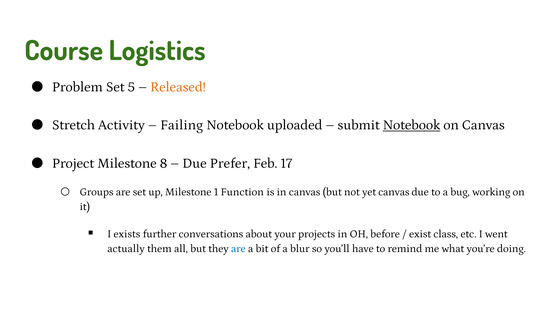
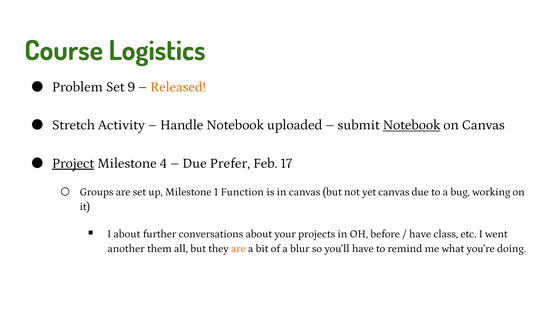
5: 5 -> 9
Failing: Failing -> Handle
Project underline: none -> present
8: 8 -> 4
I exists: exists -> about
exist at (420, 234): exist -> have
actually: actually -> another
are at (238, 249) colour: blue -> orange
